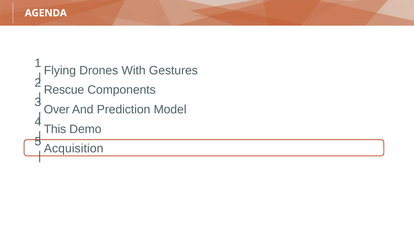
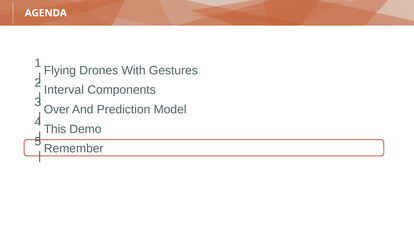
Rescue: Rescue -> Interval
Acquisition: Acquisition -> Remember
